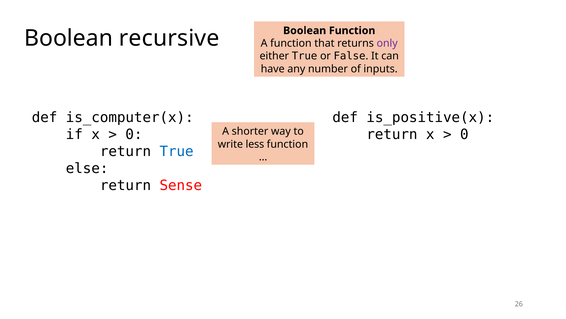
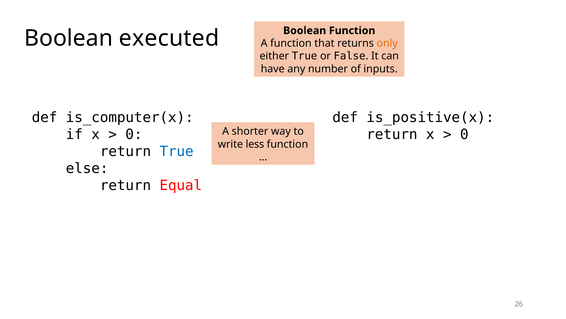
recursive: recursive -> executed
only colour: purple -> orange
Sense: Sense -> Equal
